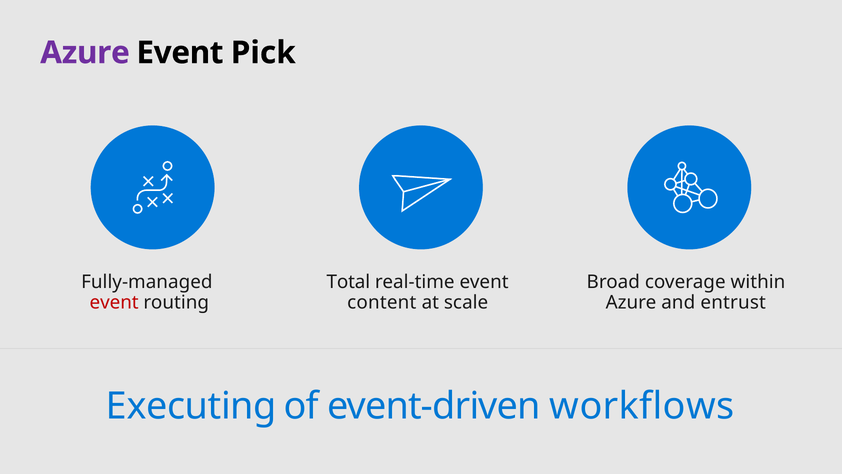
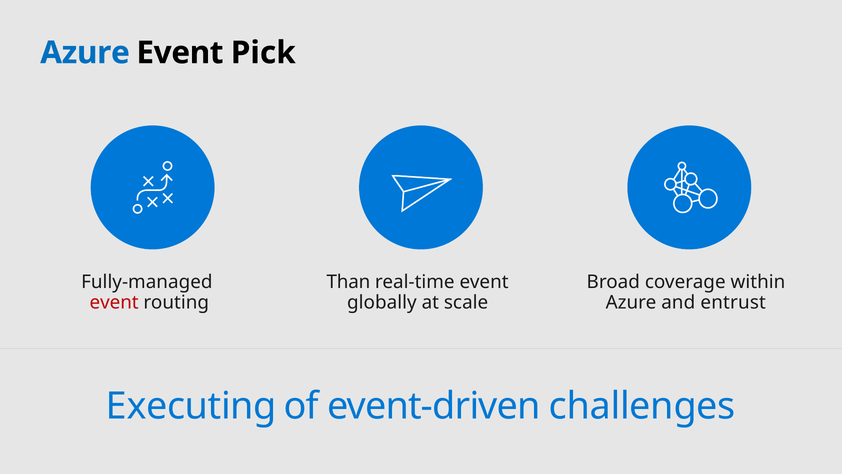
Azure at (85, 53) colour: purple -> blue
Total: Total -> Than
content: content -> globally
workflows: workflows -> challenges
